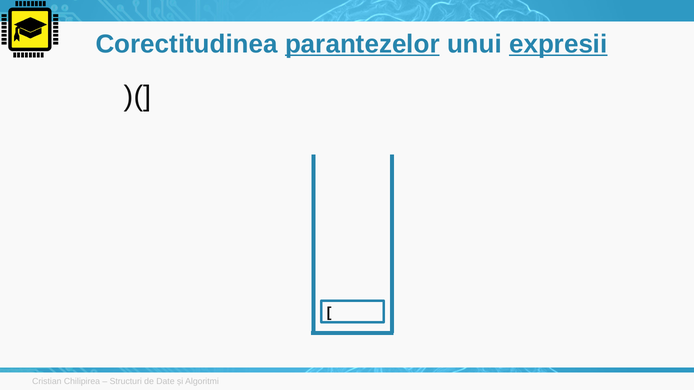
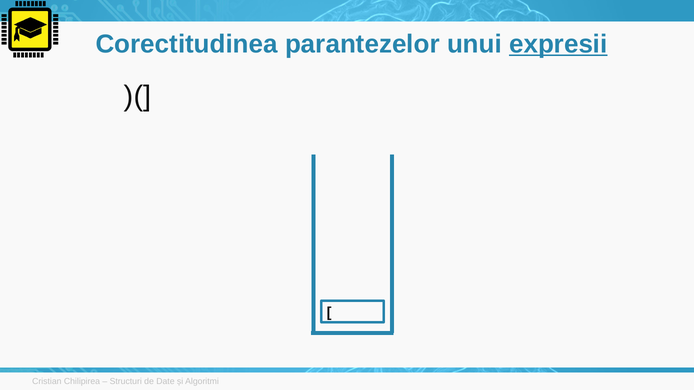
parantezelor underline: present -> none
